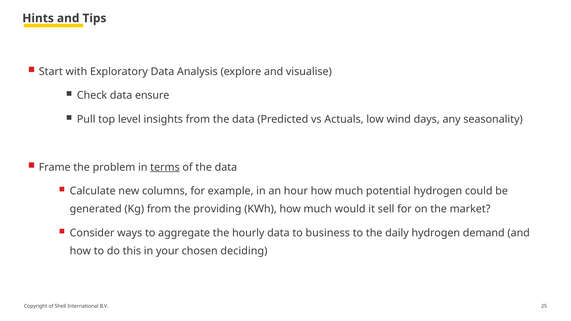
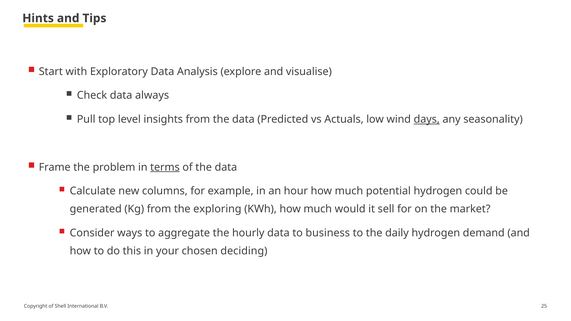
ensure: ensure -> always
days underline: none -> present
providing: providing -> exploring
